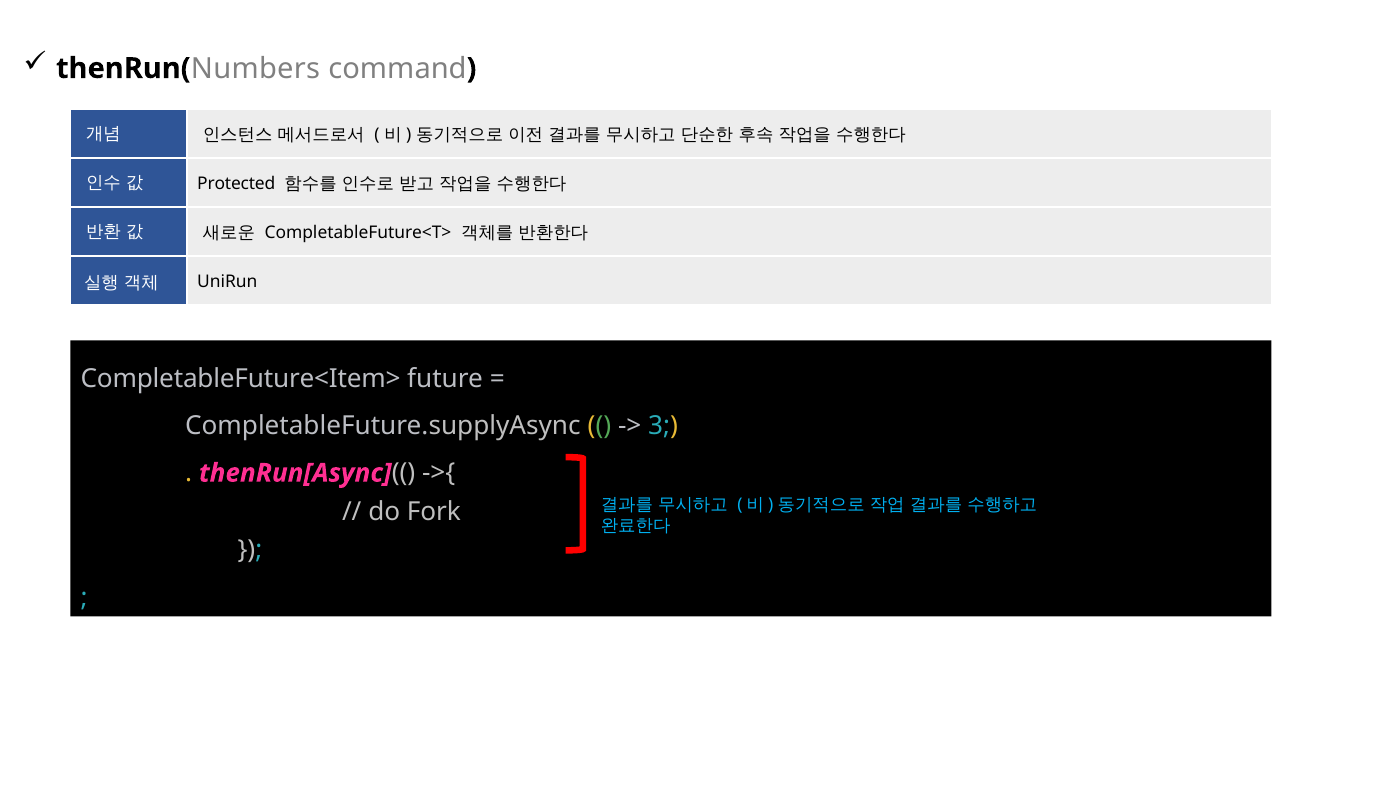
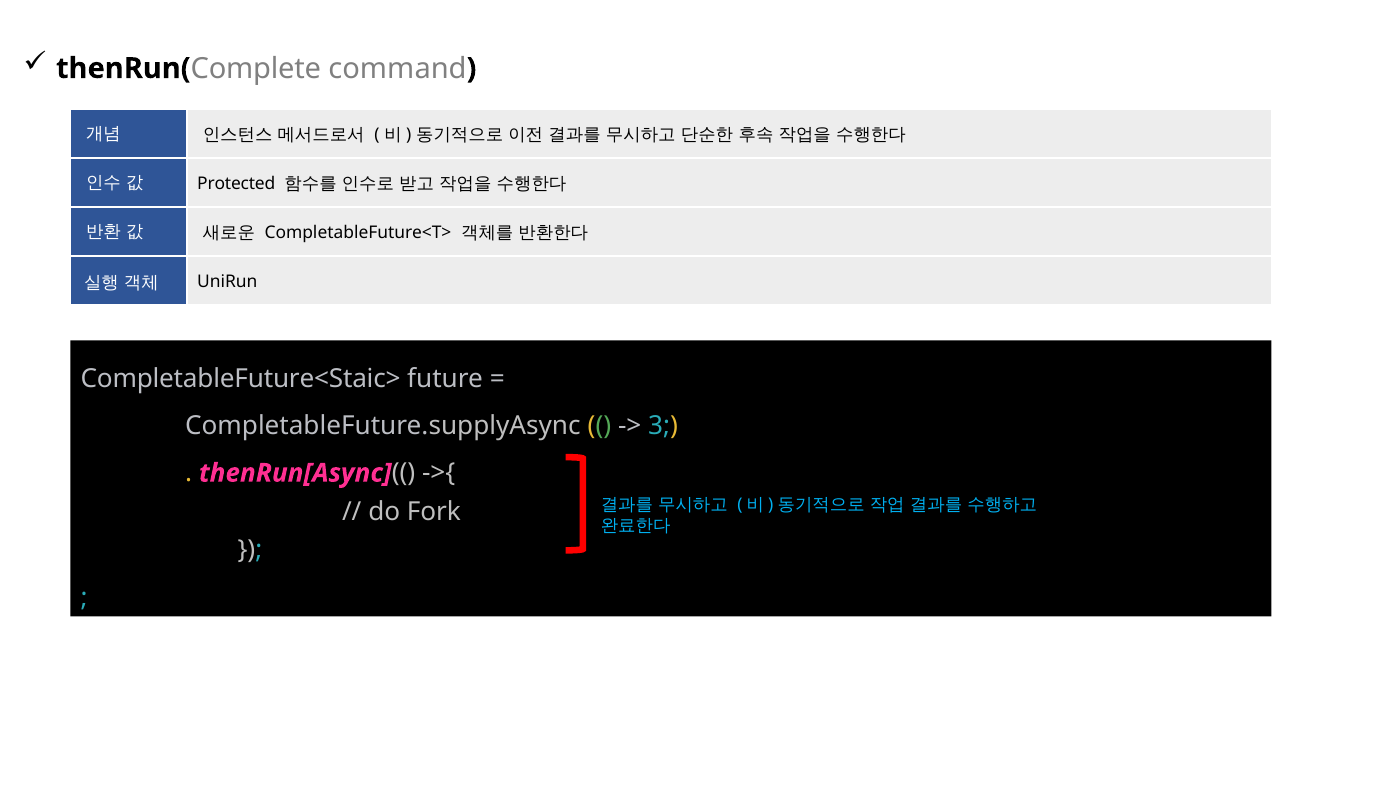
Numbers: Numbers -> Complete
CompletableFuture<Item>: CompletableFuture<Item> -> CompletableFuture<Staic>
